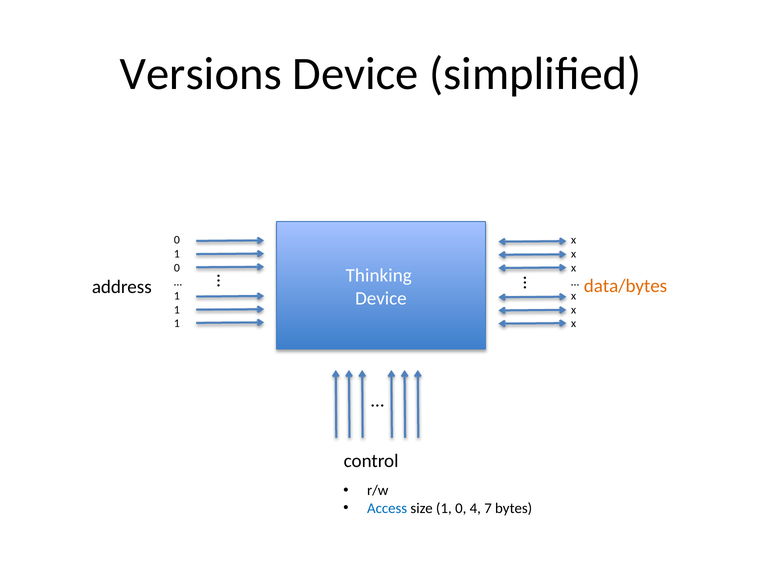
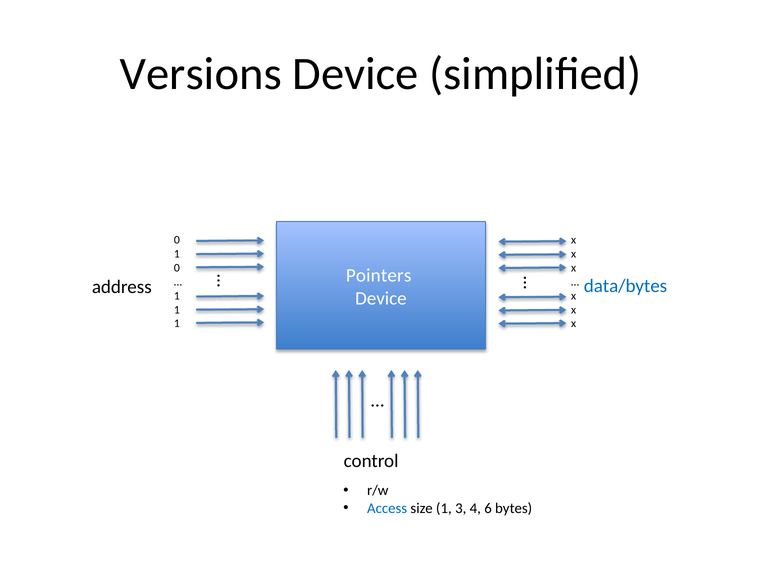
Thinking: Thinking -> Pointers
data/bytes colour: orange -> blue
size 1 0: 0 -> 3
7: 7 -> 6
